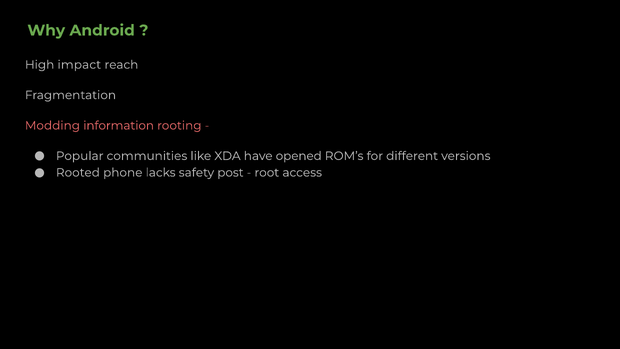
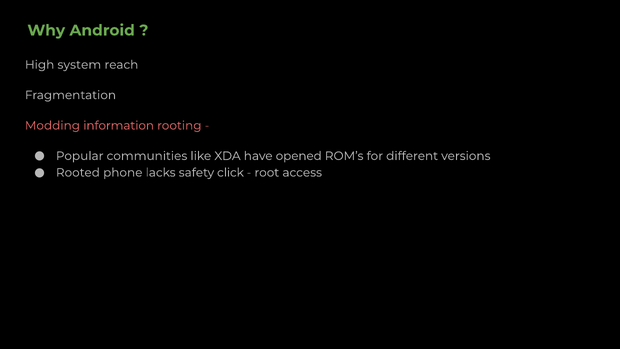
impact: impact -> system
post: post -> click
